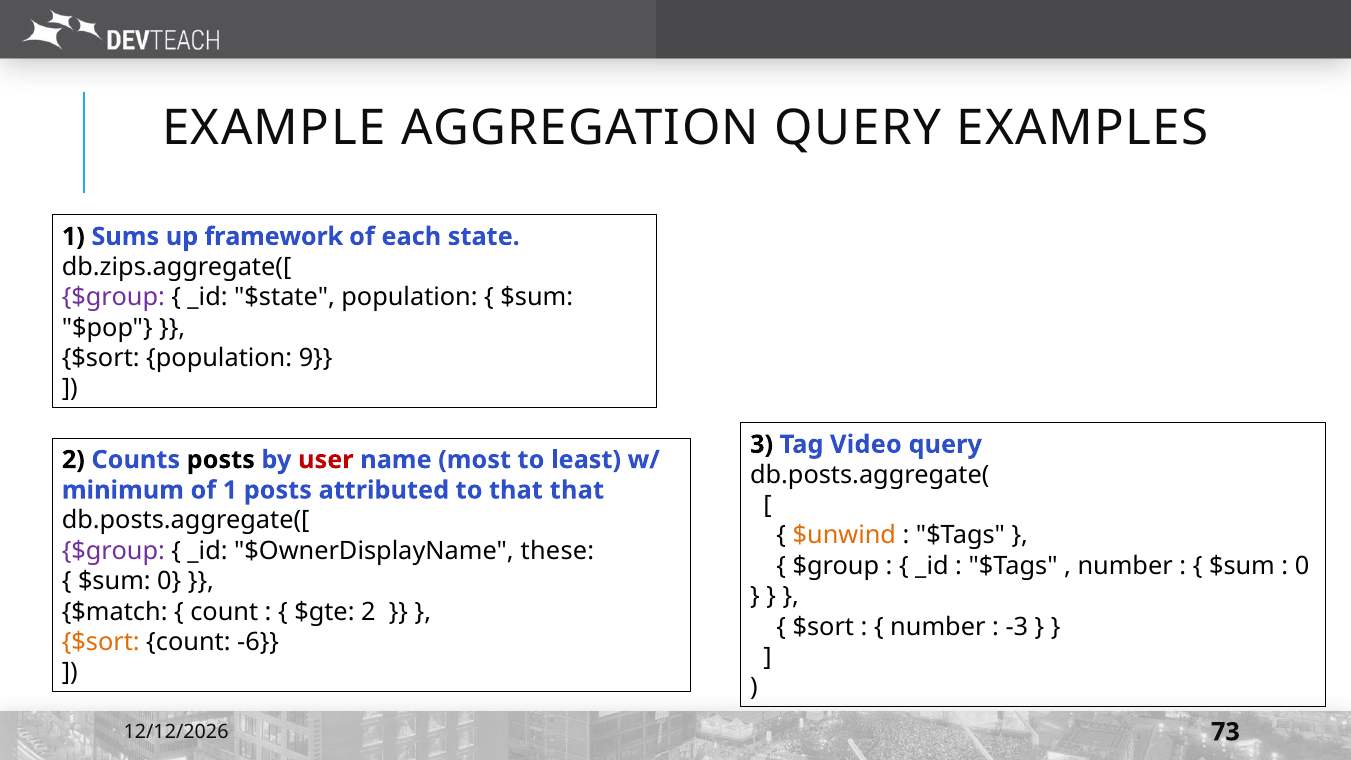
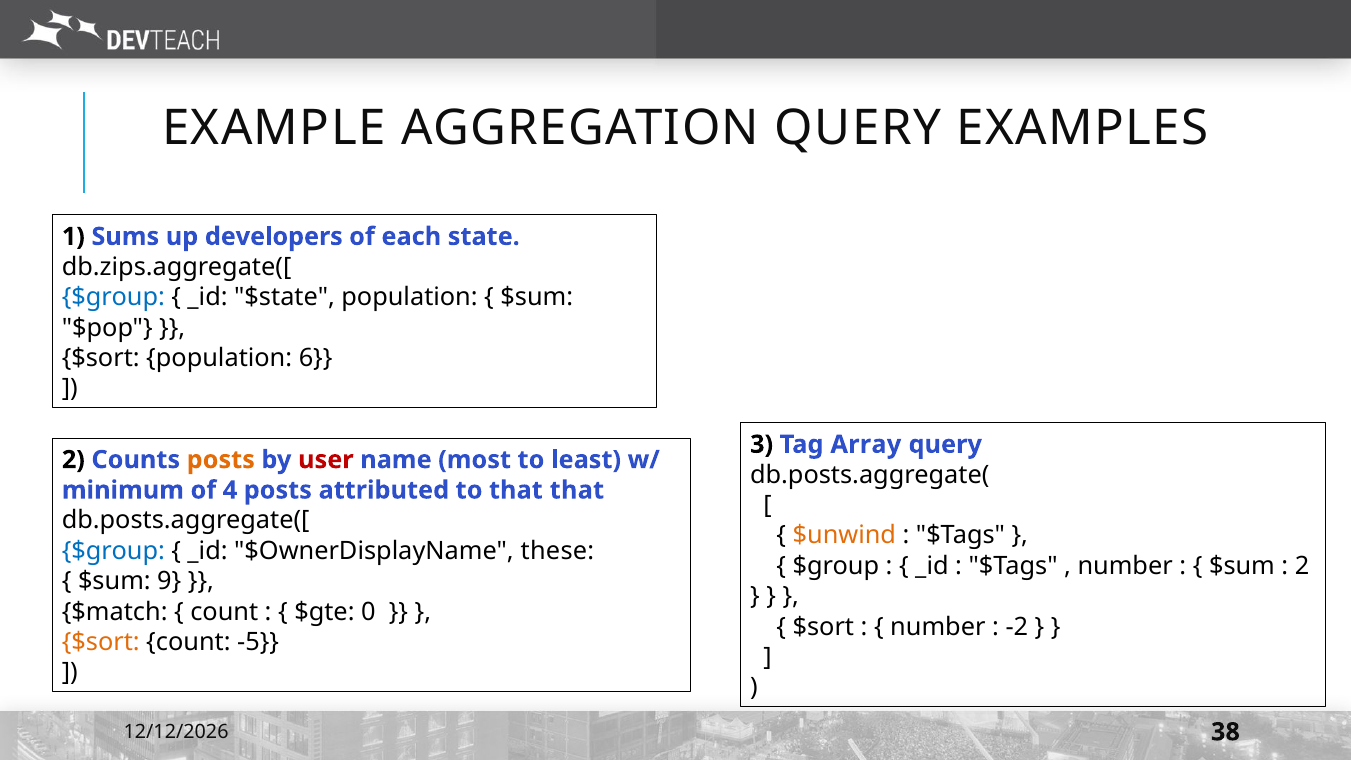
framework: framework -> developers
$group at (113, 297) colour: purple -> blue
9: 9 -> 6
Video: Video -> Array
posts at (221, 460) colour: black -> orange
of 1: 1 -> 4
$group at (113, 551) colour: purple -> blue
0 at (1302, 566): 0 -> 2
$sum 0: 0 -> 9
$gte 2: 2 -> 0
-3: -3 -> -2
-6: -6 -> -5
73: 73 -> 38
